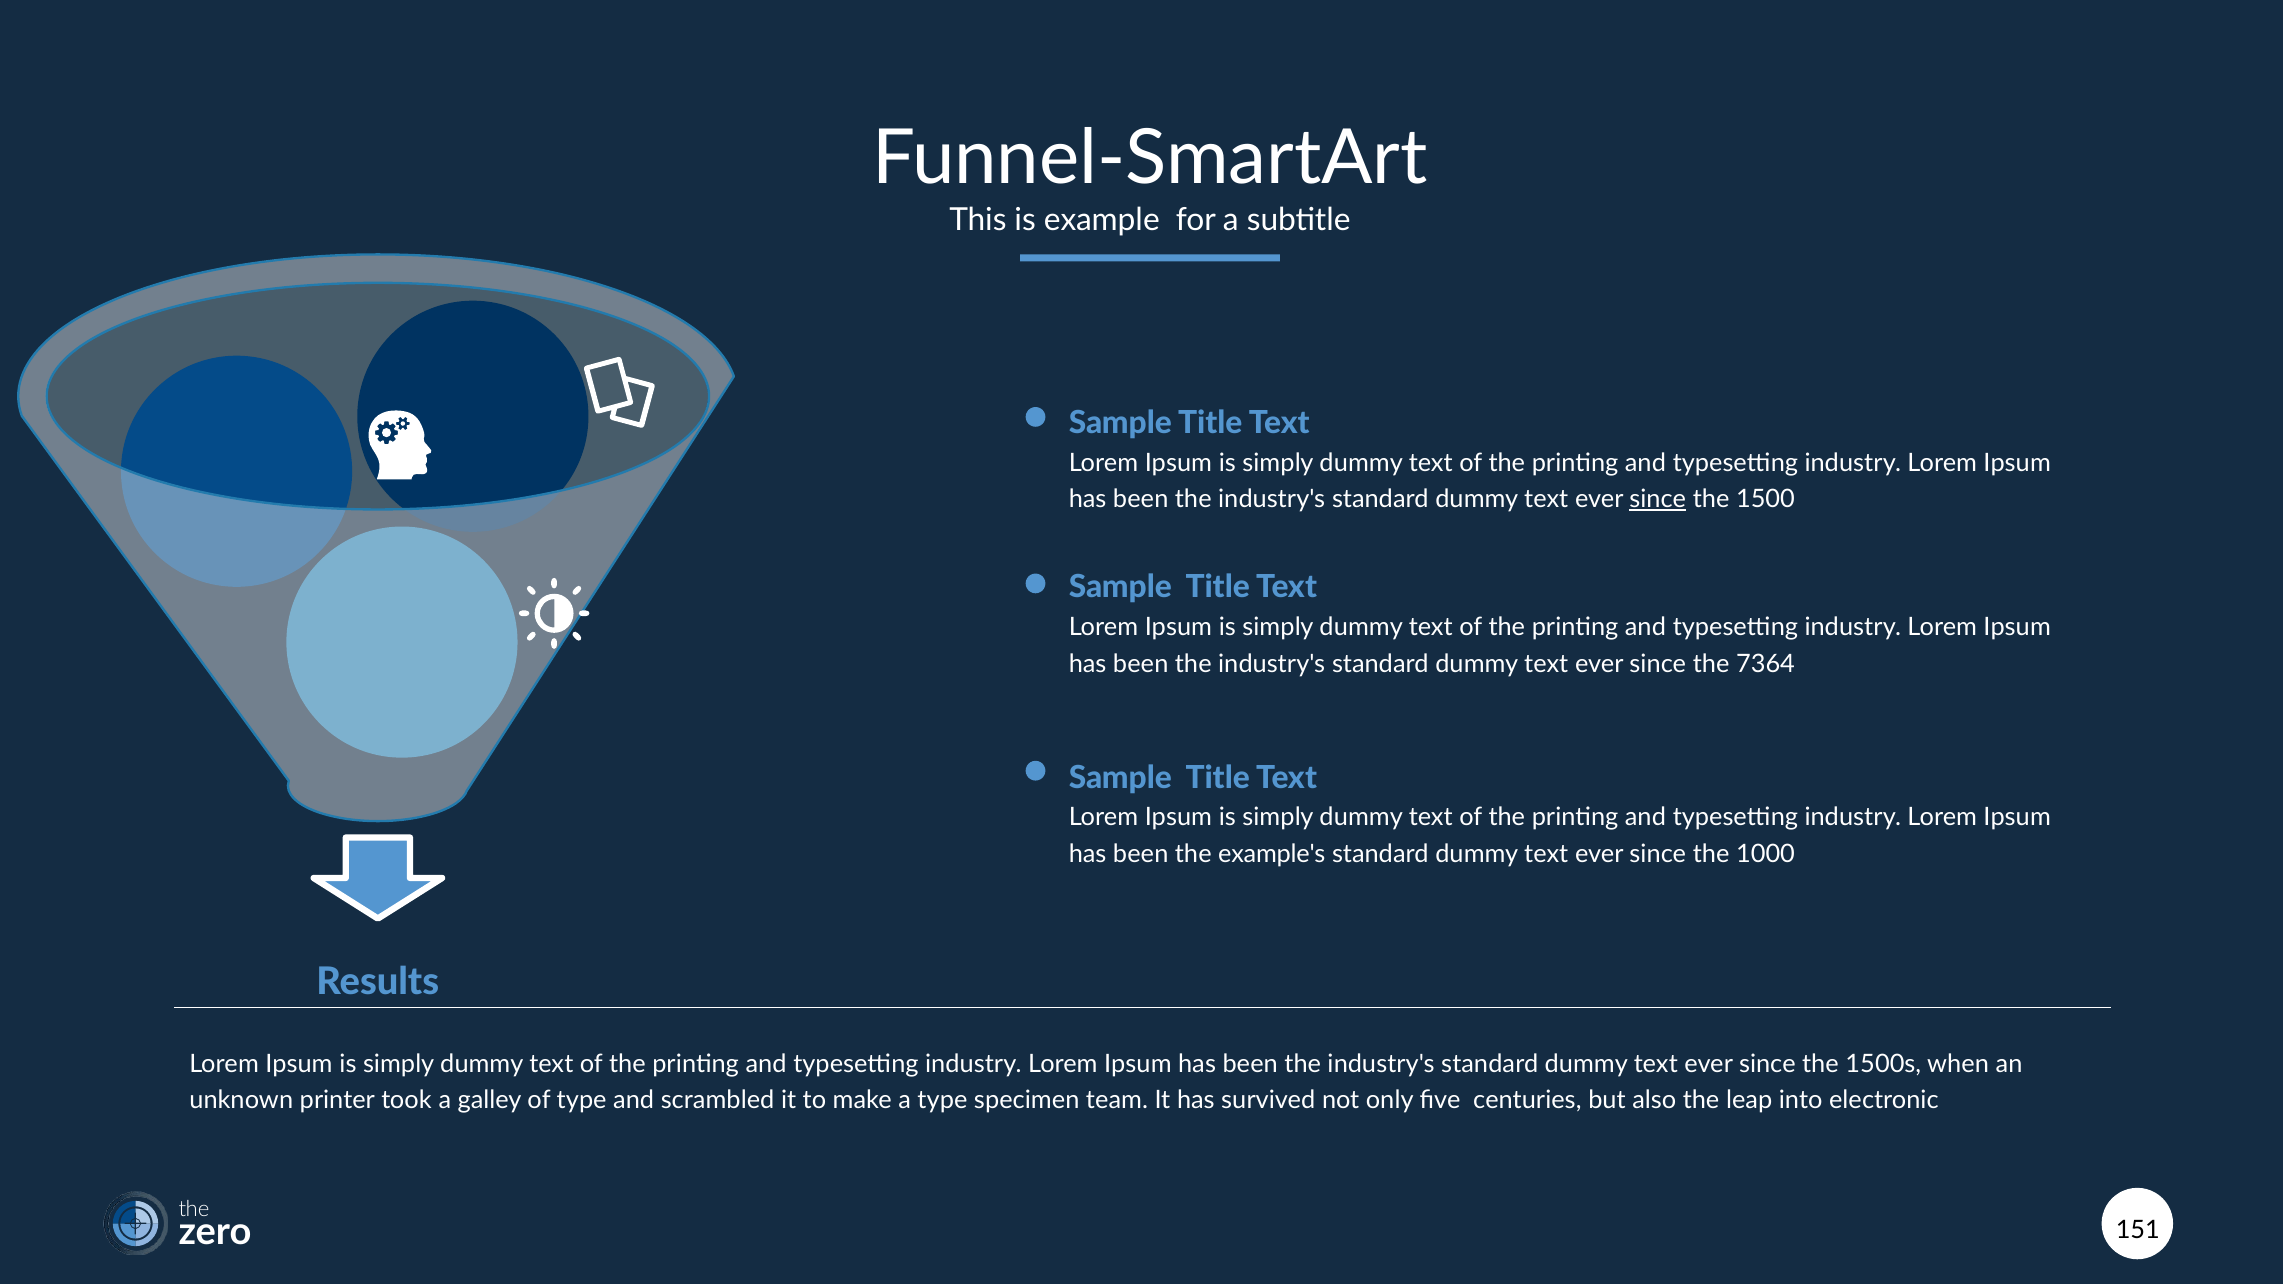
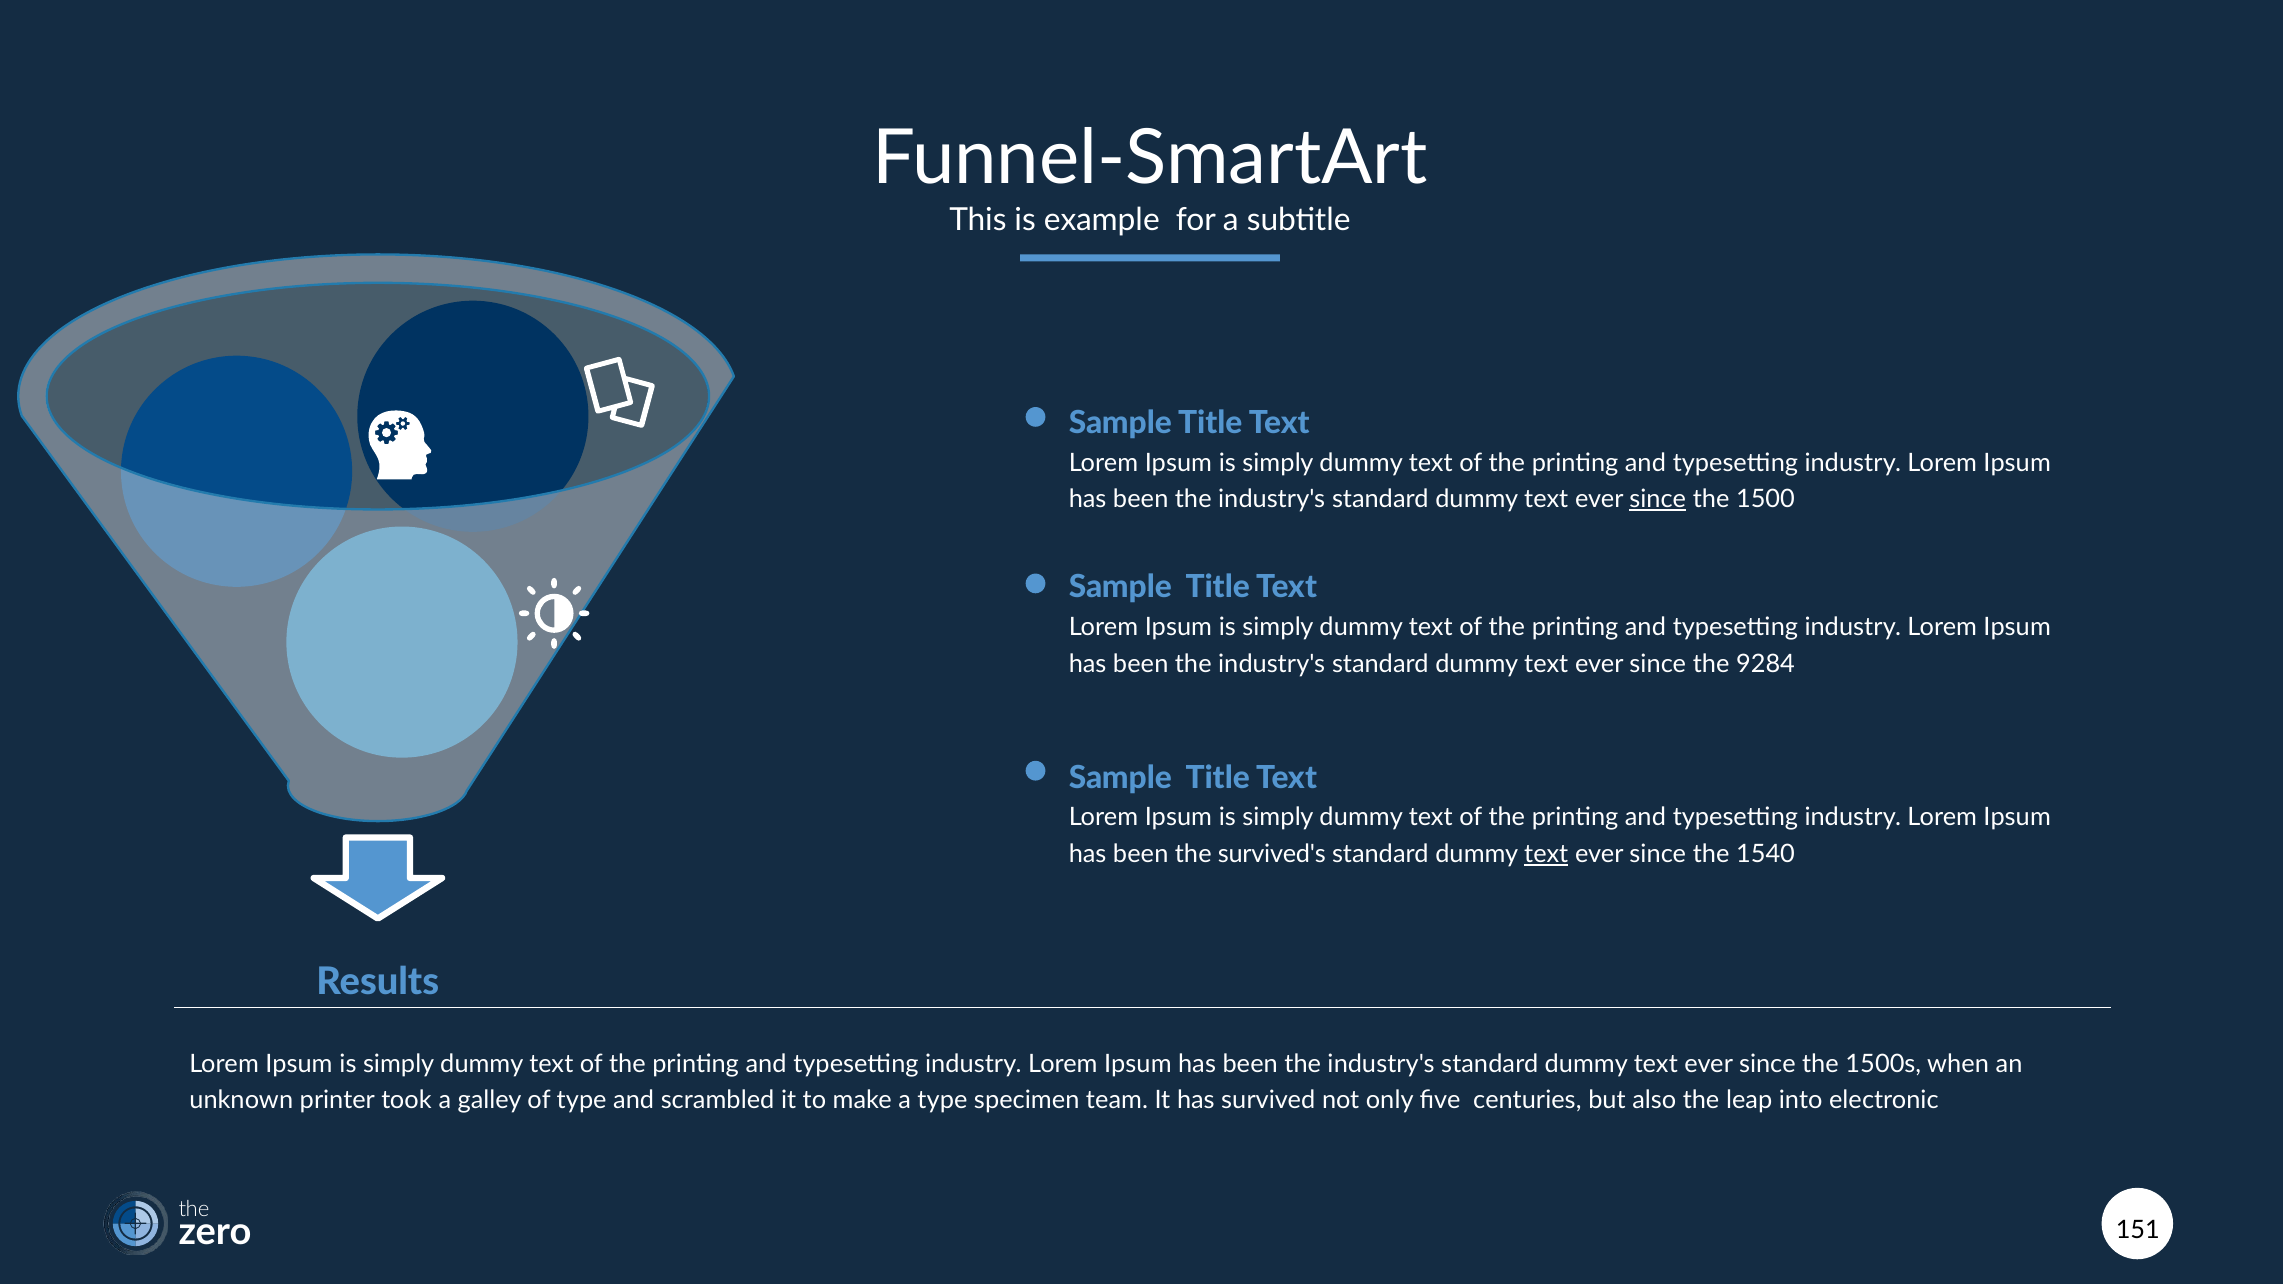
7364: 7364 -> 9284
example's: example's -> survived's
text at (1546, 854) underline: none -> present
1000: 1000 -> 1540
